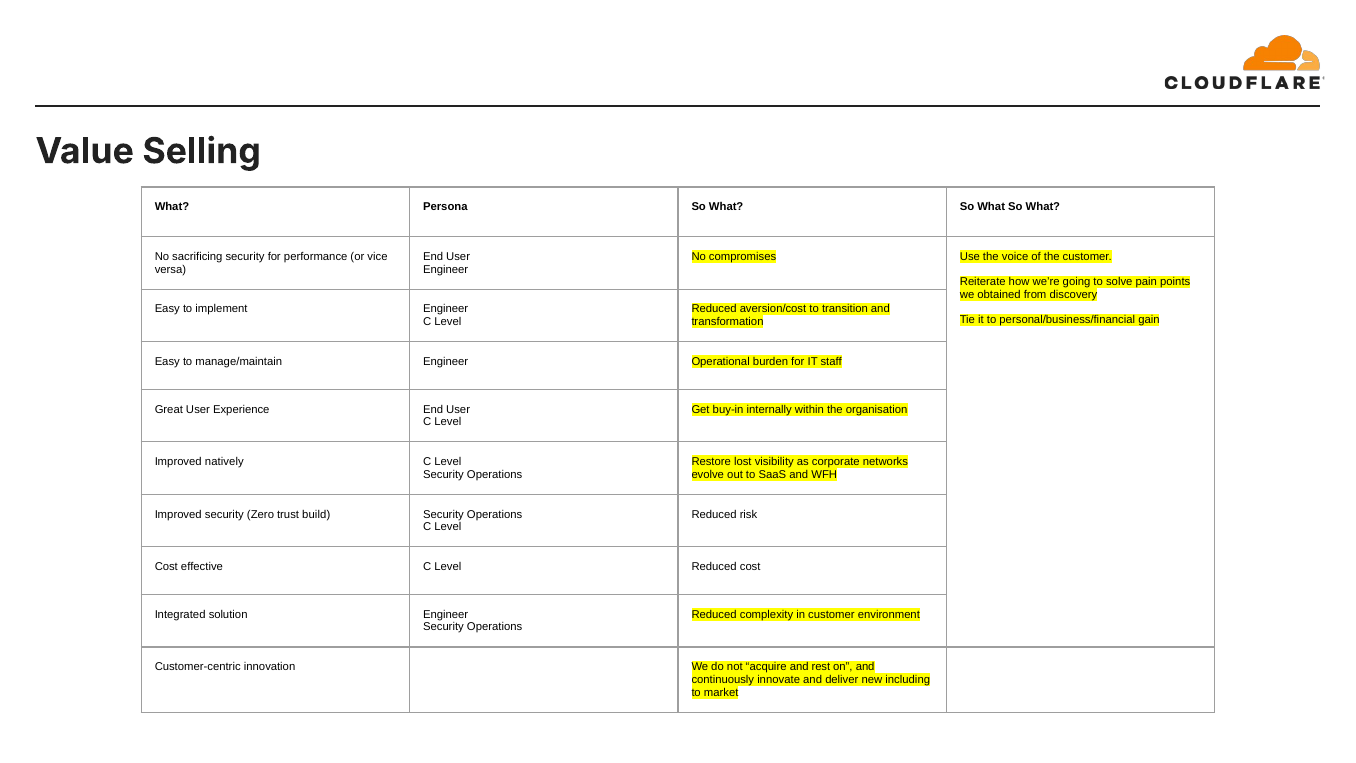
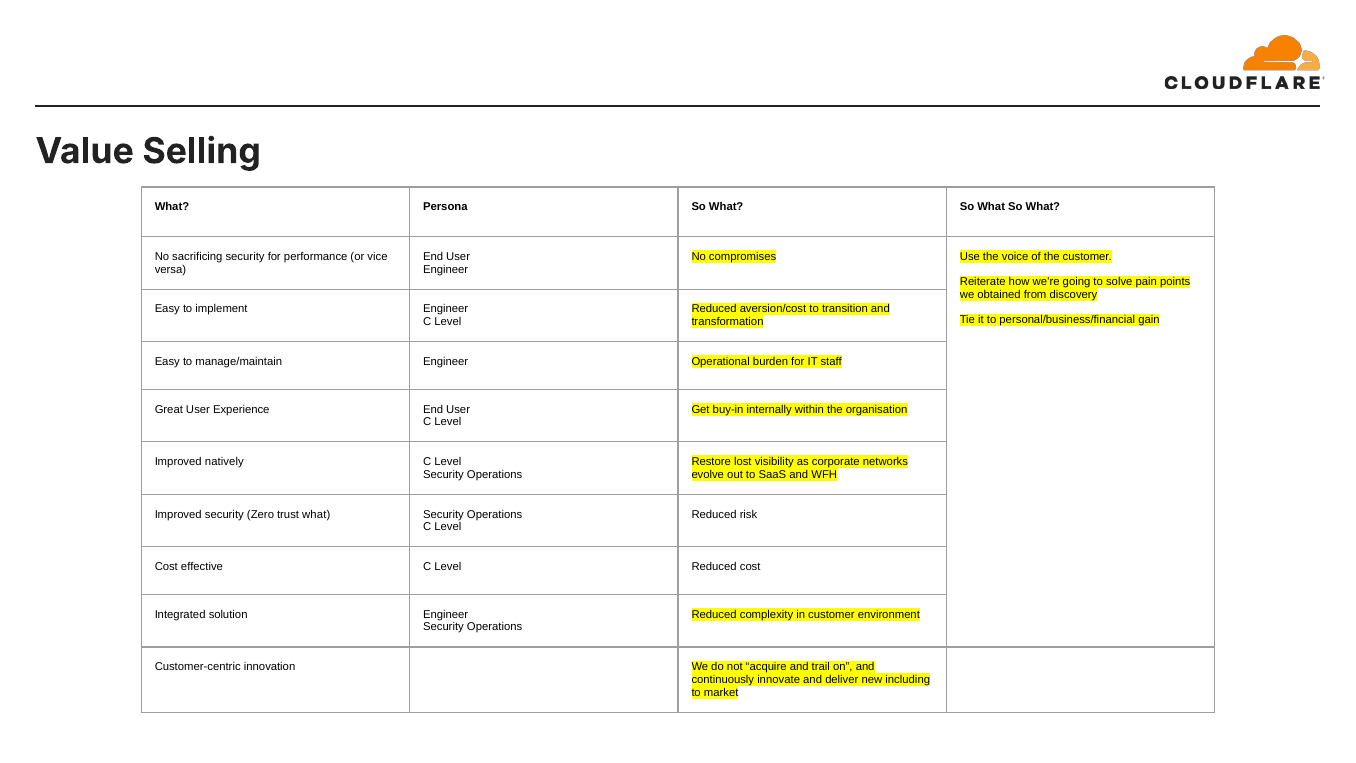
trust build: build -> what
rest: rest -> trail
